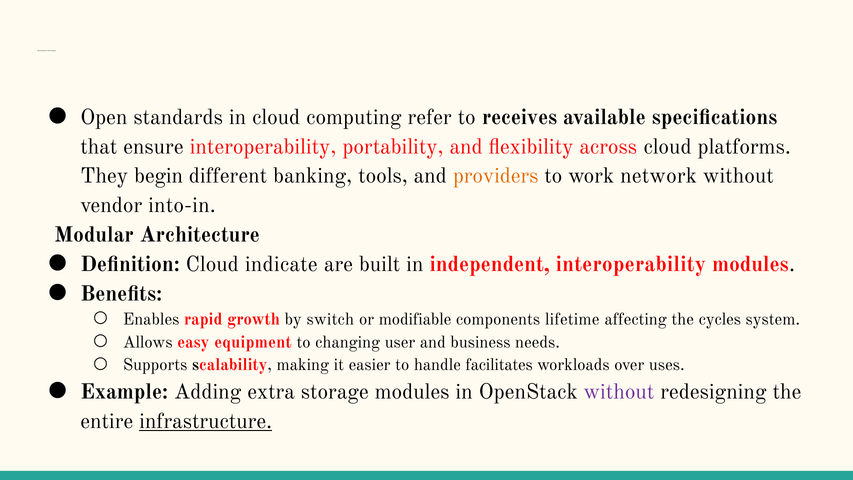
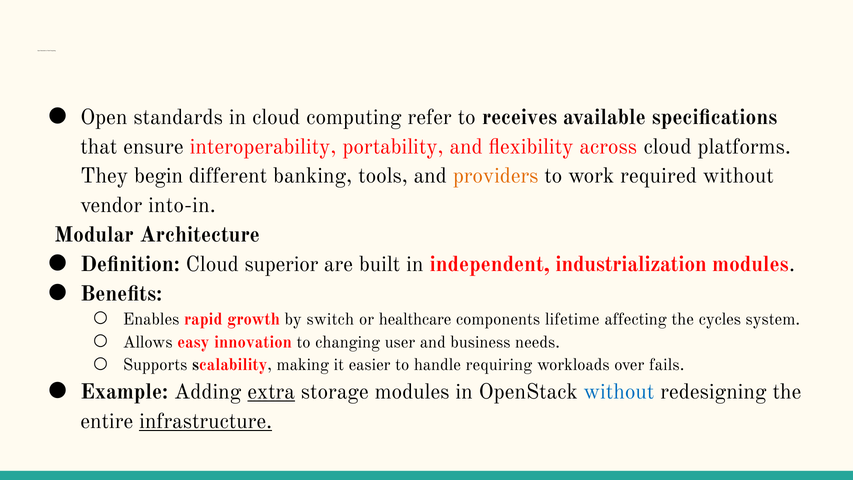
network: network -> required
indicate: indicate -> superior
independent interoperability: interoperability -> industrialization
modifiable: modifiable -> healthcare
equipment: equipment -> innovation
facilitates: facilitates -> requiring
uses: uses -> fails
extra underline: none -> present
without at (619, 392) colour: purple -> blue
